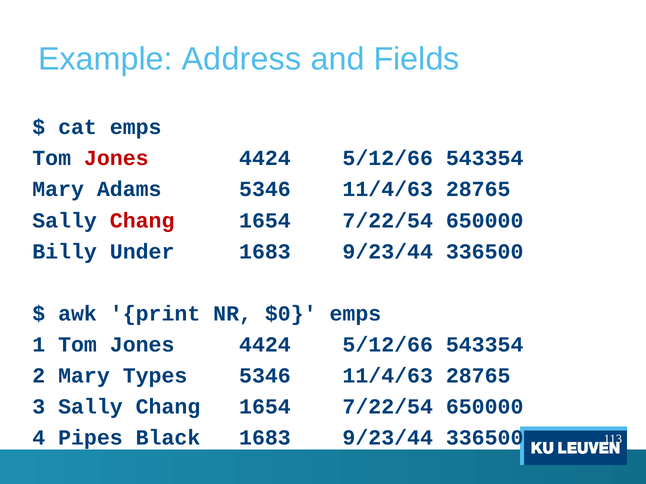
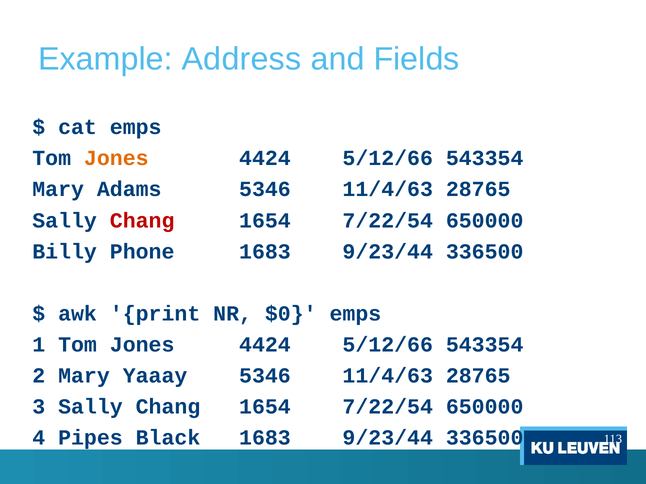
Jones at (116, 159) colour: red -> orange
Under: Under -> Phone
Types: Types -> Yaaay
